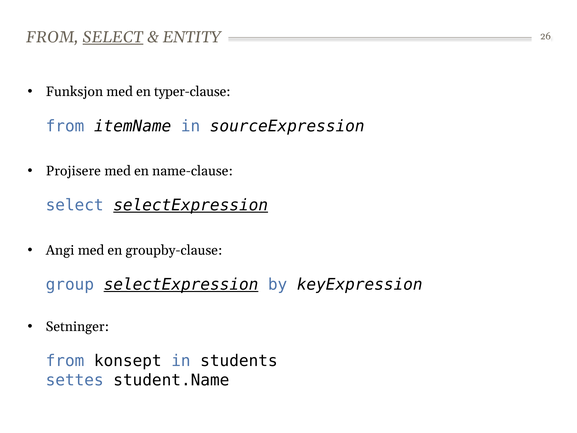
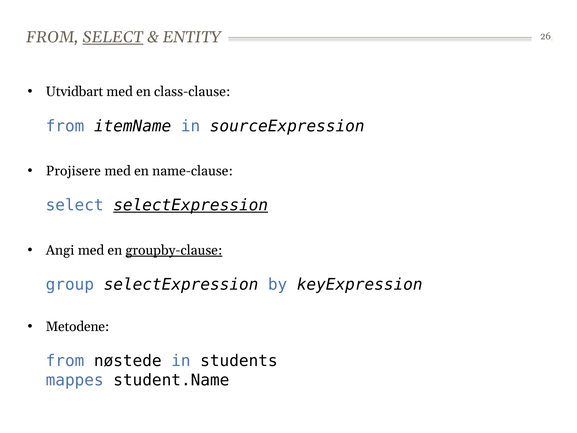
Funksjon: Funksjon -> Utvidbart
typer-clause: typer-clause -> class-clause
groupby-clause underline: none -> present
selectExpression at (181, 284) underline: present -> none
Setninger: Setninger -> Metodene
konsept: konsept -> nøstede
settes: settes -> mappes
